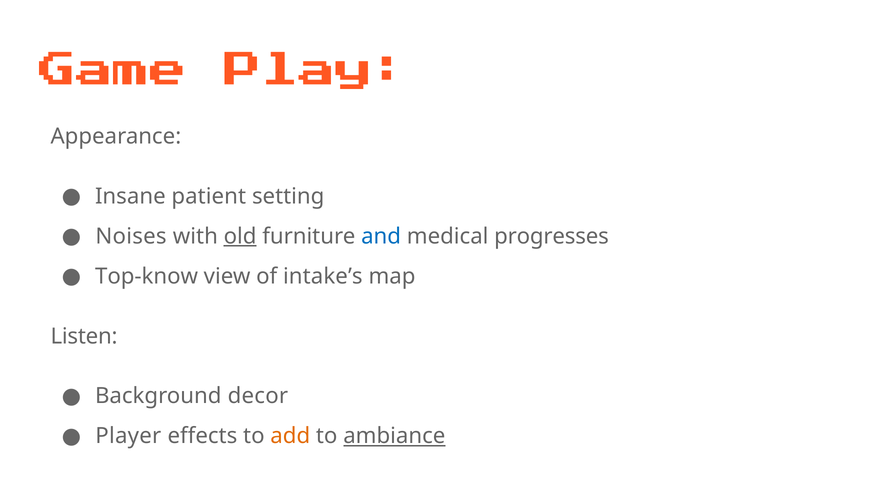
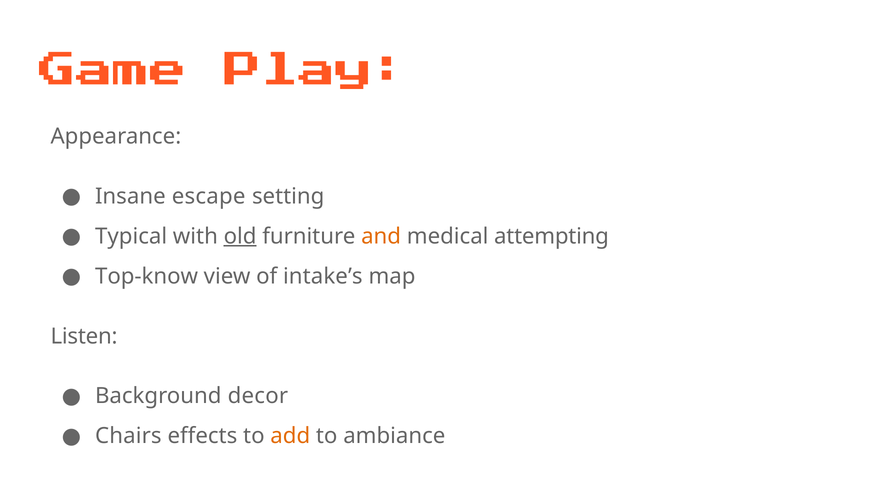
patient: patient -> escape
Noises: Noises -> Typical
and colour: blue -> orange
progresses: progresses -> attempting
Player: Player -> Chairs
ambiance underline: present -> none
